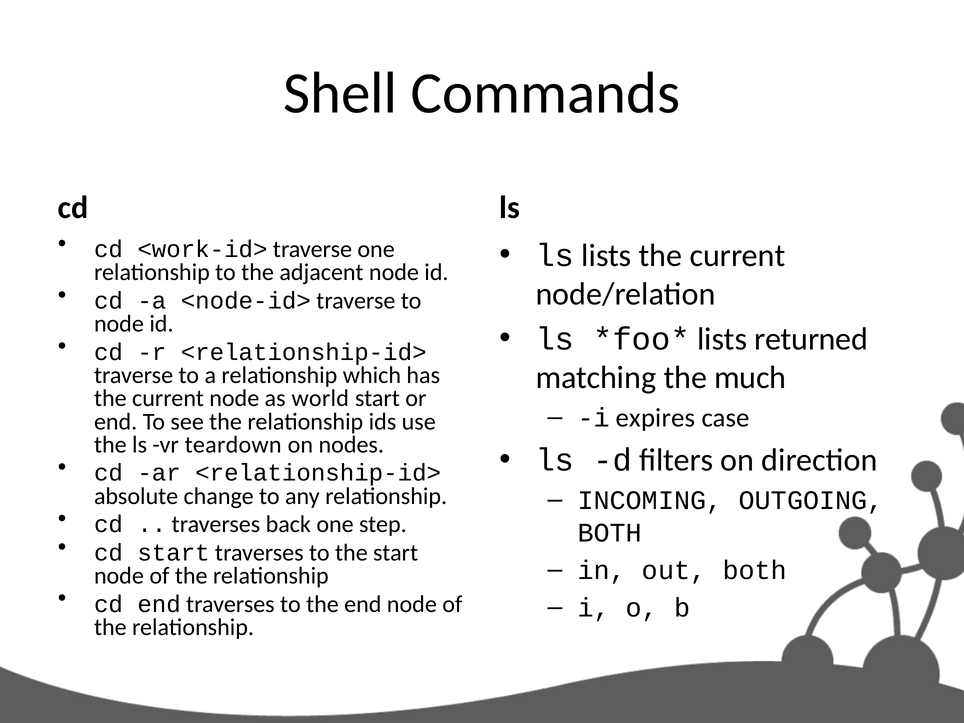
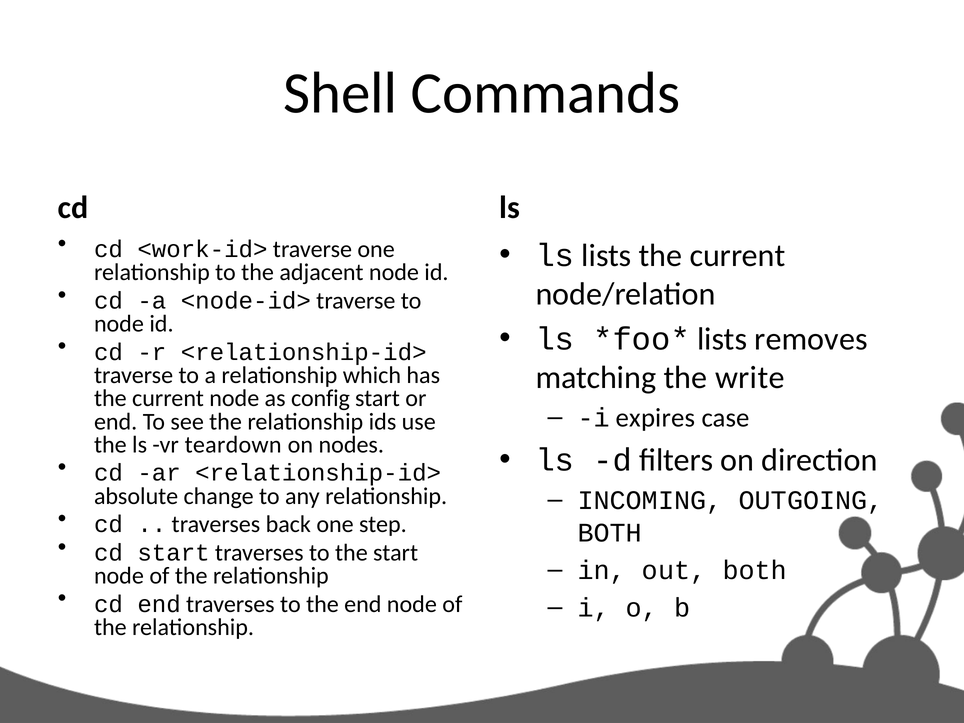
returned: returned -> removes
much: much -> write
world: world -> config
